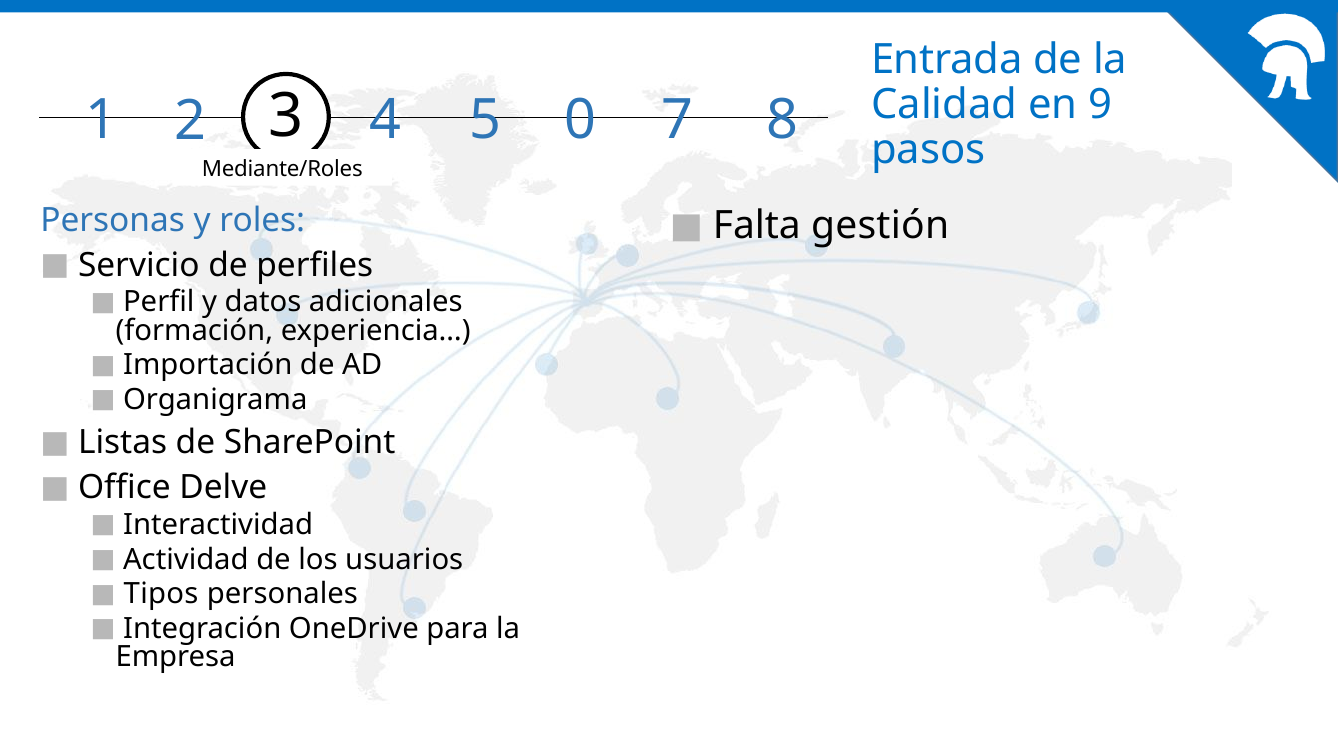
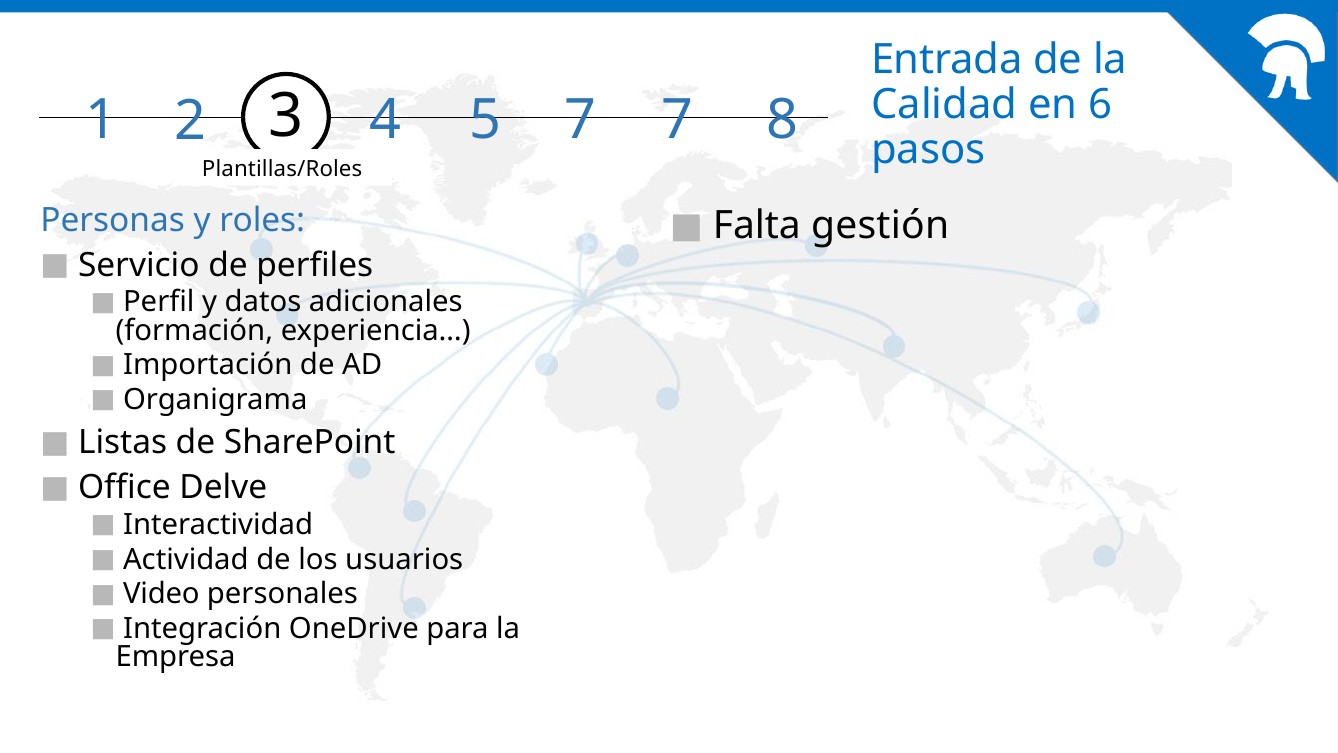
9: 9 -> 6
5 0: 0 -> 7
Mediante/Roles: Mediante/Roles -> Plantillas/Roles
Tipos: Tipos -> Video
